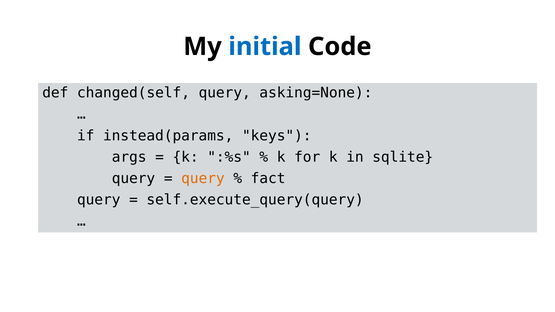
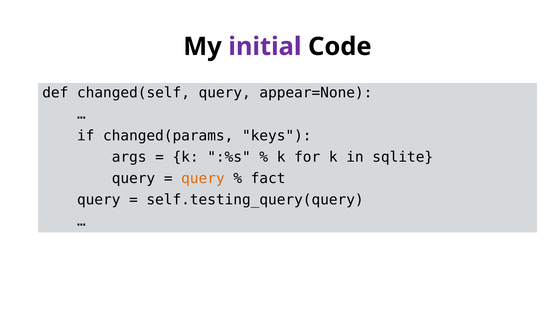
initial colour: blue -> purple
asking=None: asking=None -> appear=None
instead(params: instead(params -> changed(params
self.execute_query(query: self.execute_query(query -> self.testing_query(query
